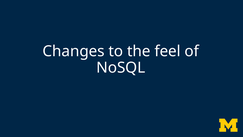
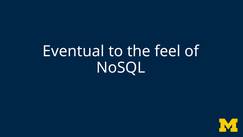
Changes: Changes -> Eventual
